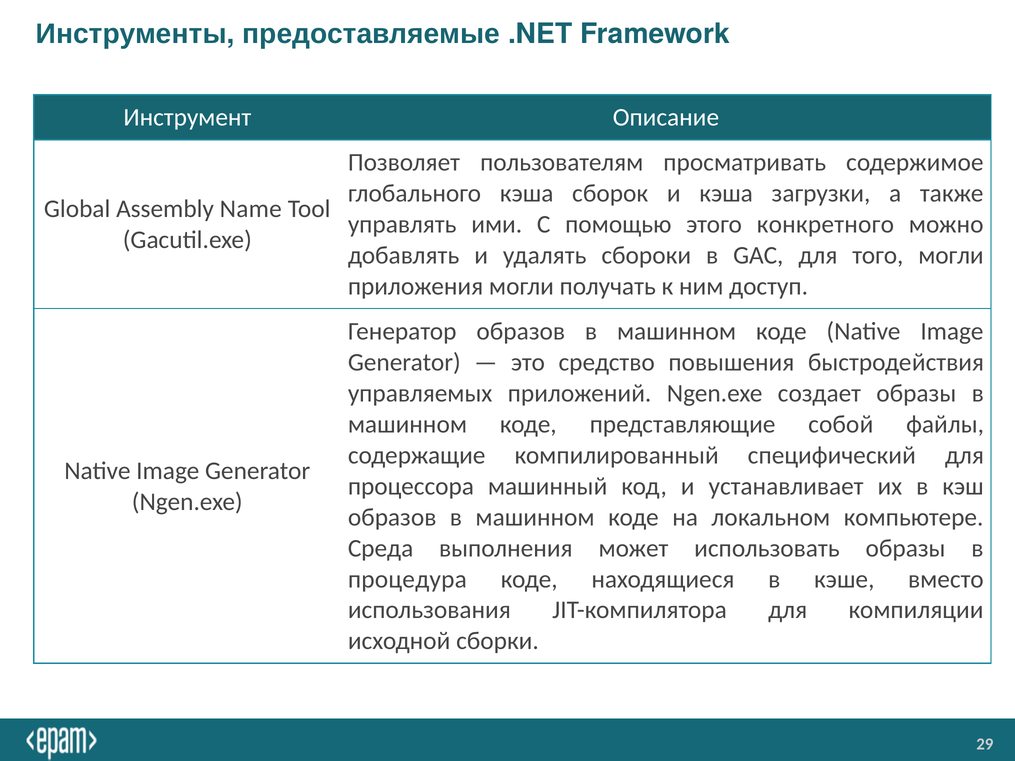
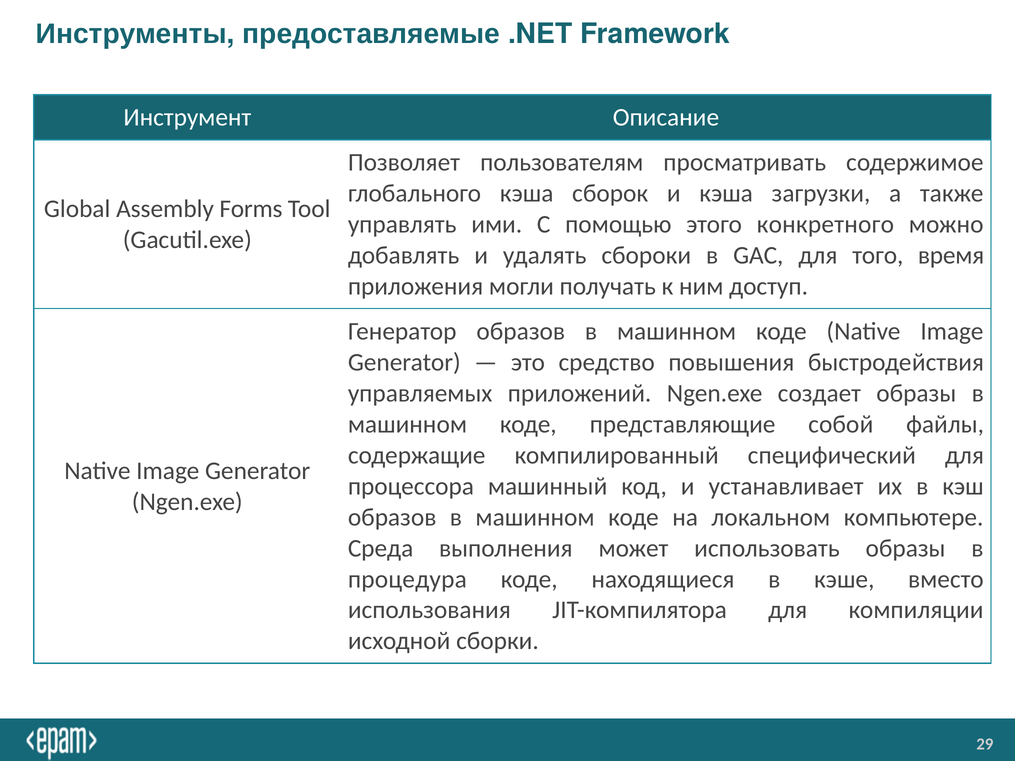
Name: Name -> Forms
того могли: могли -> время
